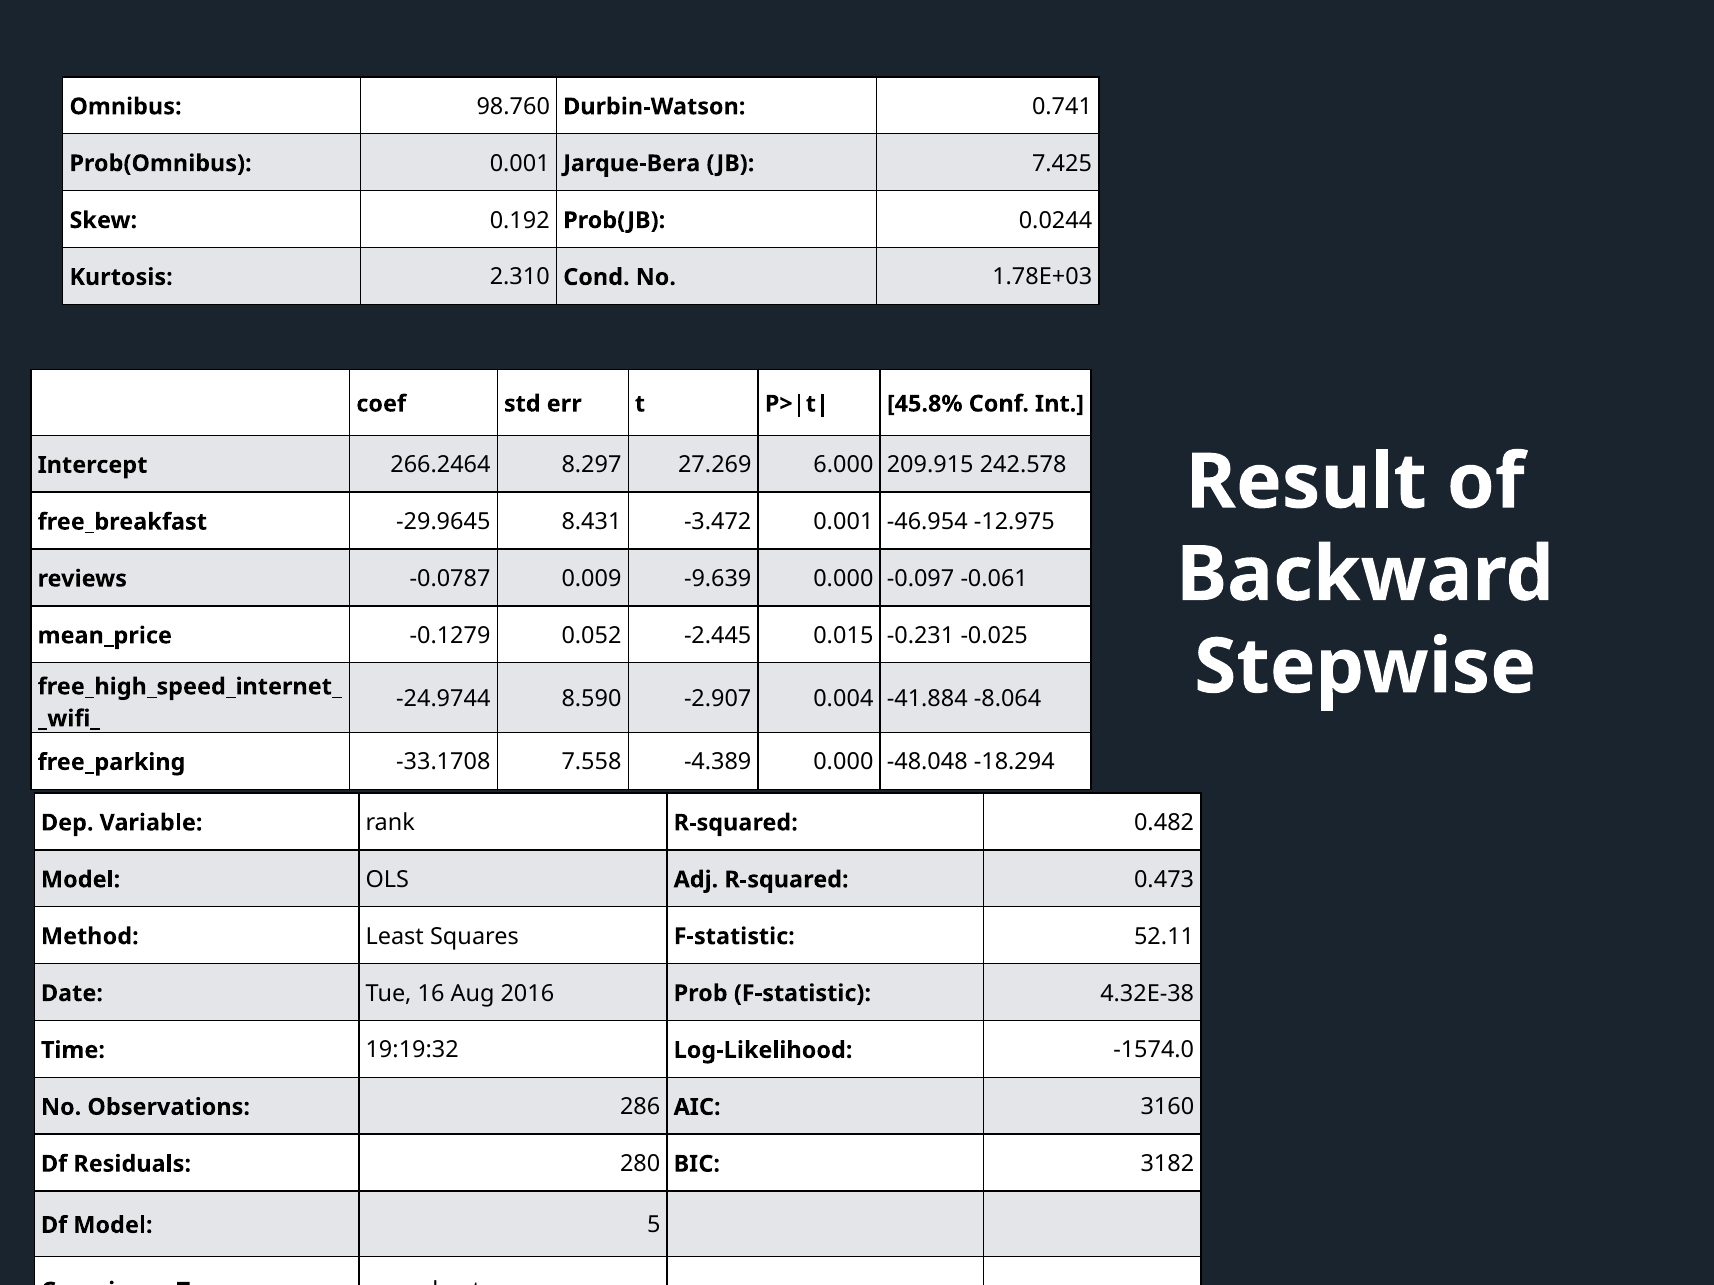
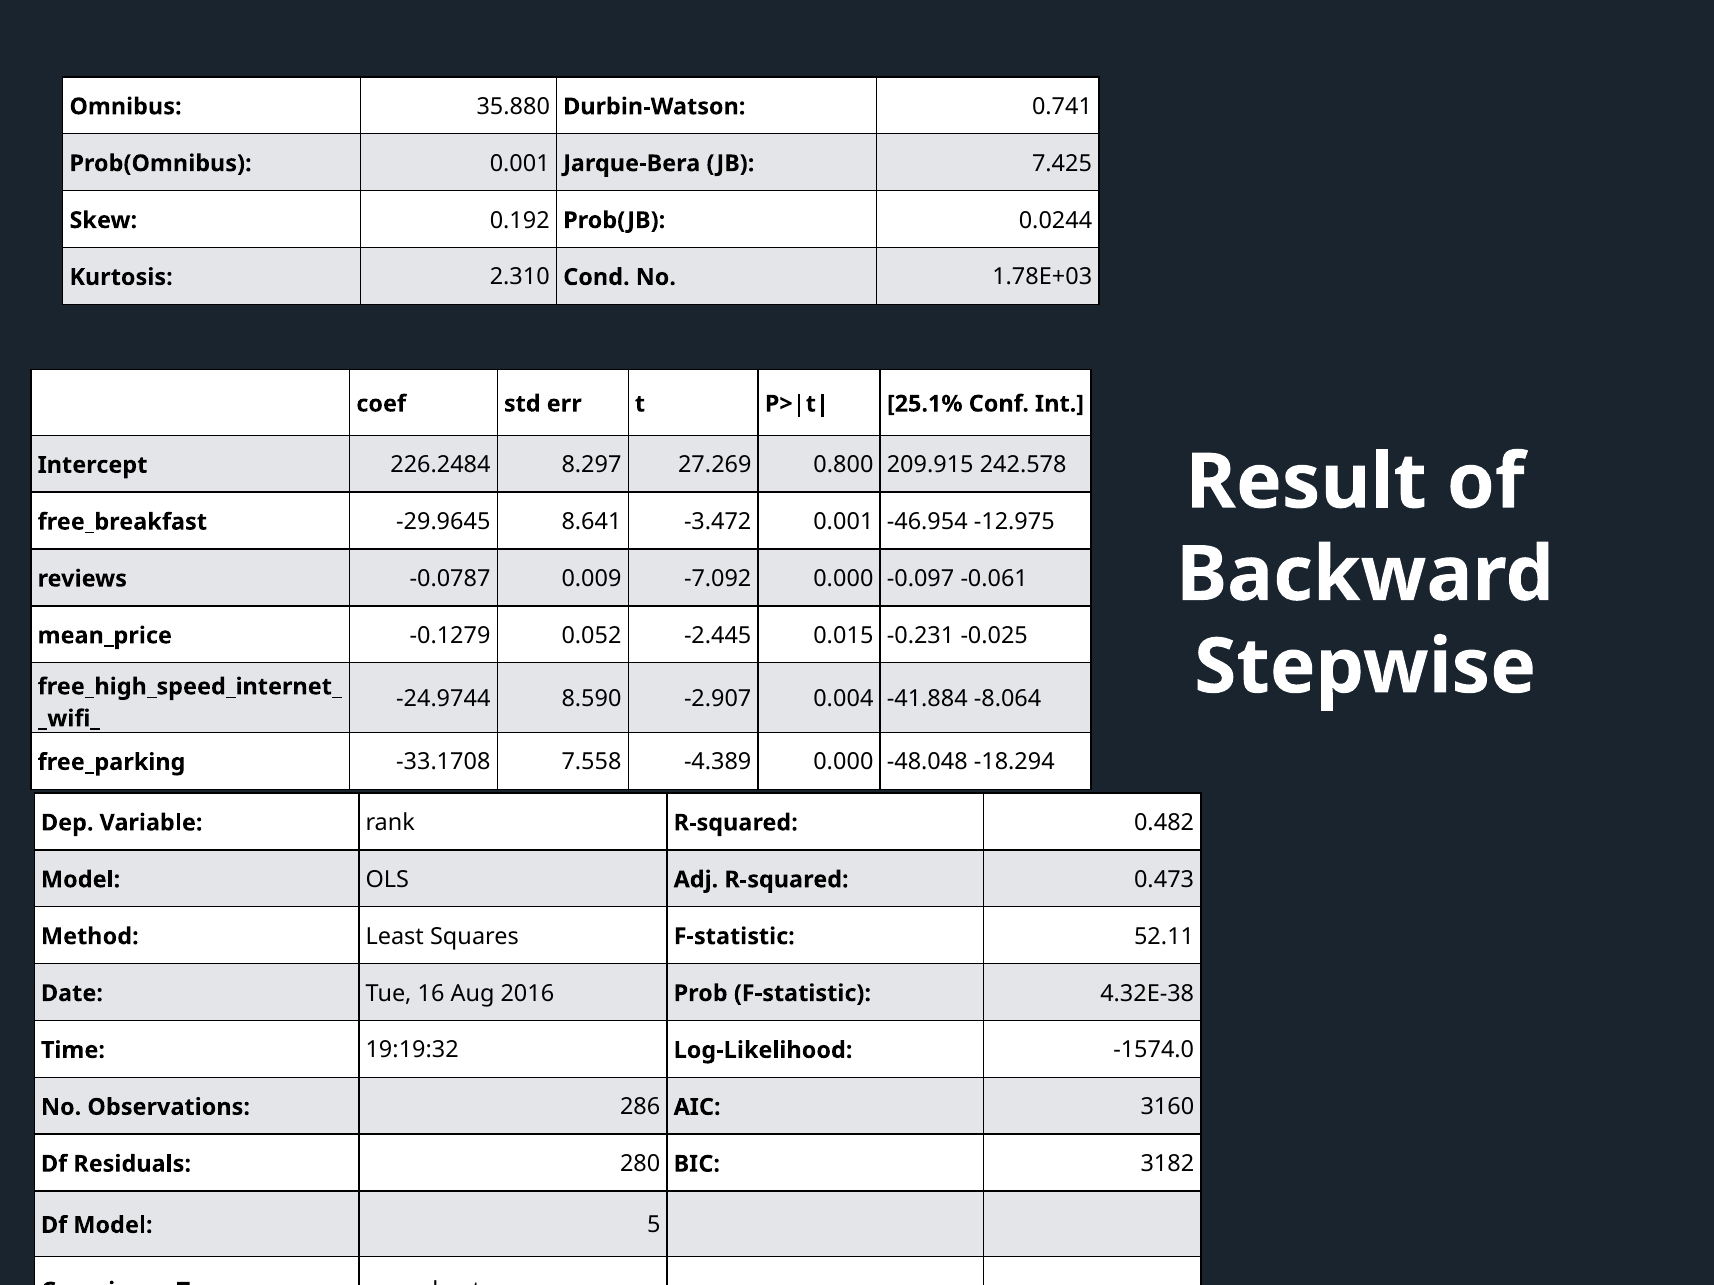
98.760: 98.760 -> 35.880
45.8%: 45.8% -> 25.1%
266.2464: 266.2464 -> 226.2484
6.000: 6.000 -> 0.800
8.431: 8.431 -> 8.641
-9.639: -9.639 -> -7.092
